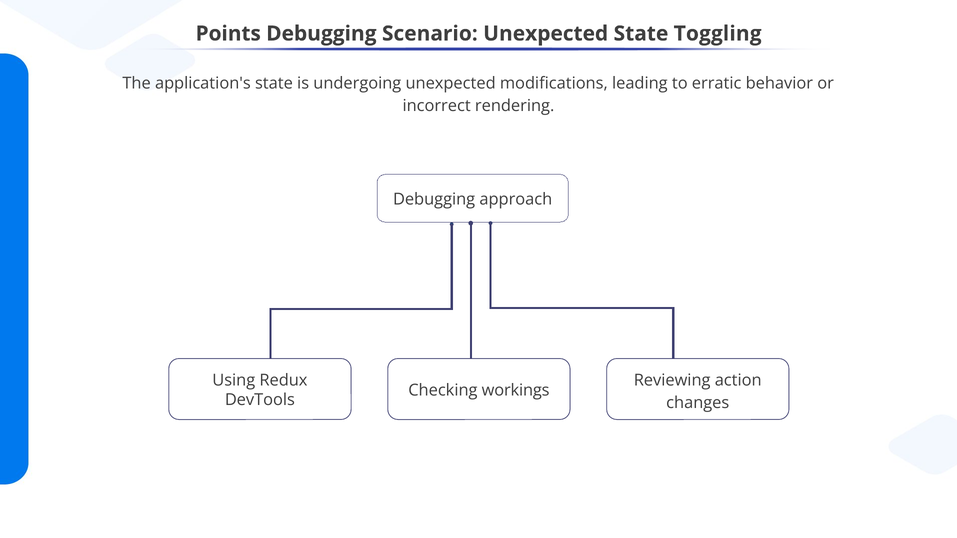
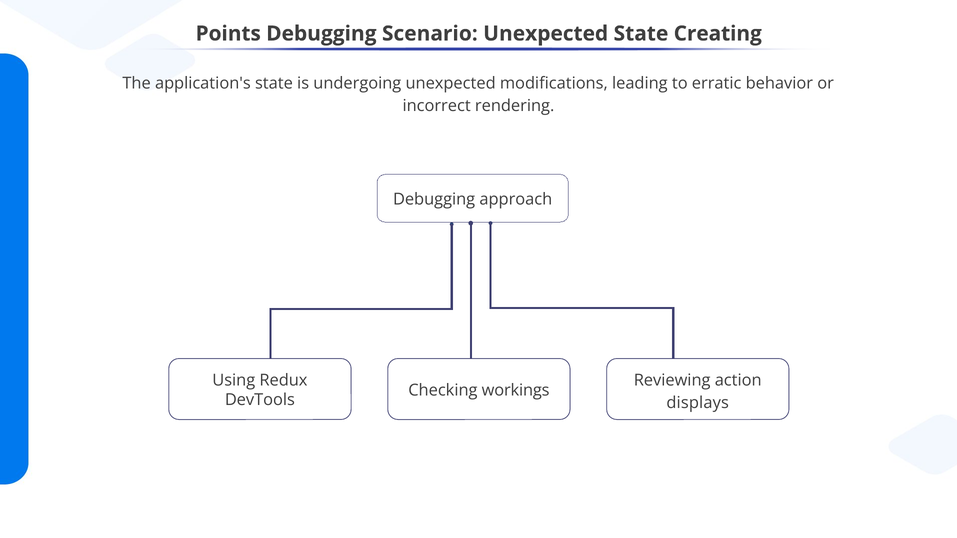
Toggling: Toggling -> Creating
changes: changes -> displays
